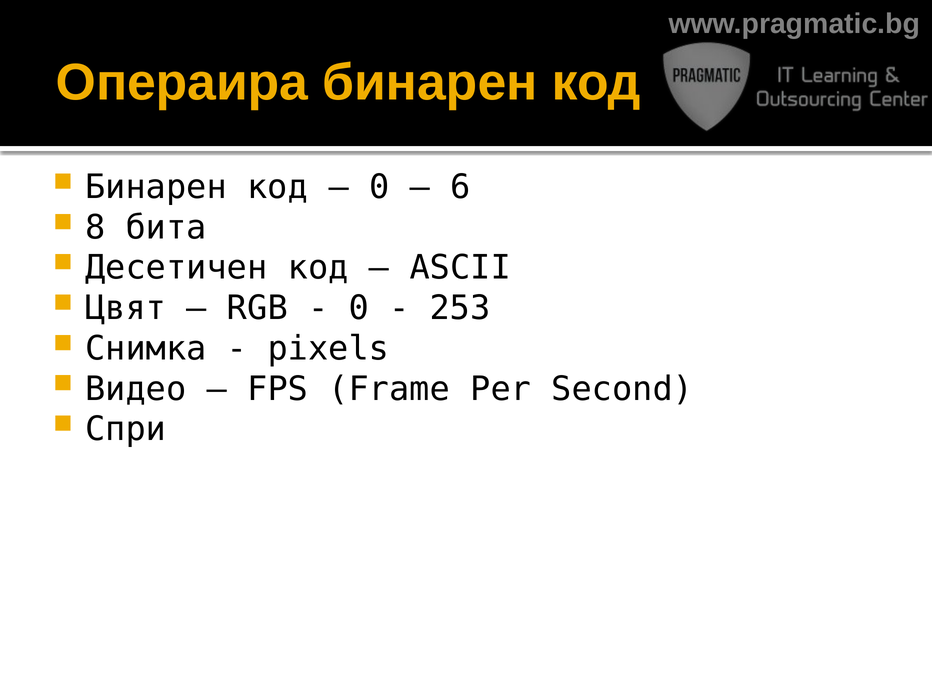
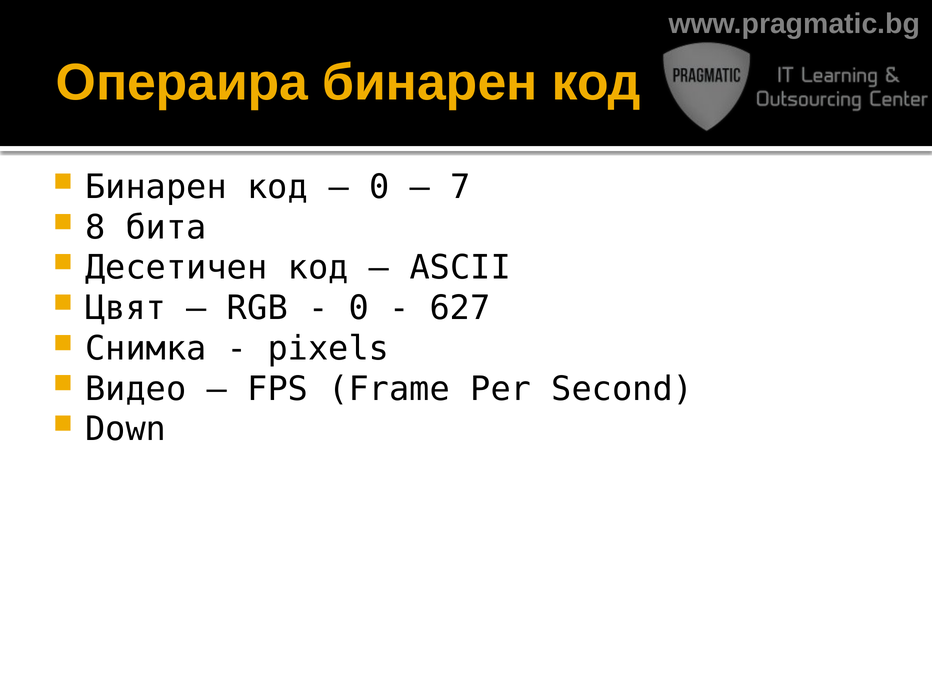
6: 6 -> 7
253: 253 -> 627
Спри: Спри -> Down
